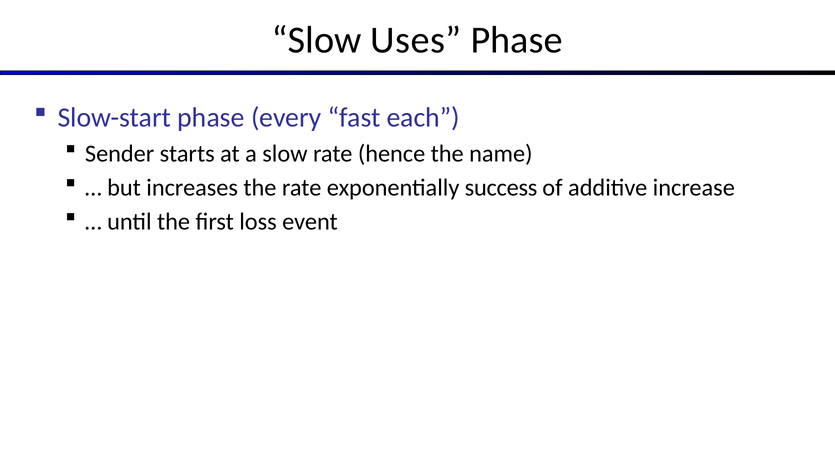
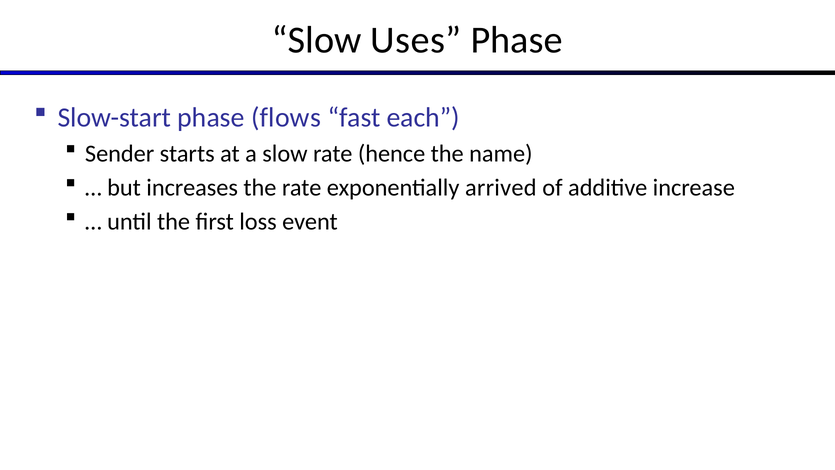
every: every -> flows
success: success -> arrived
